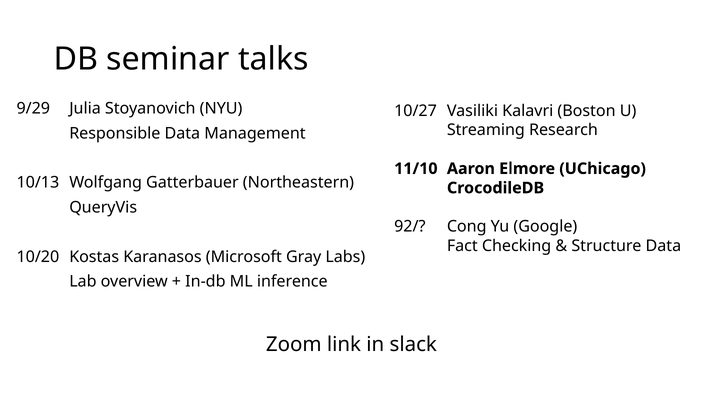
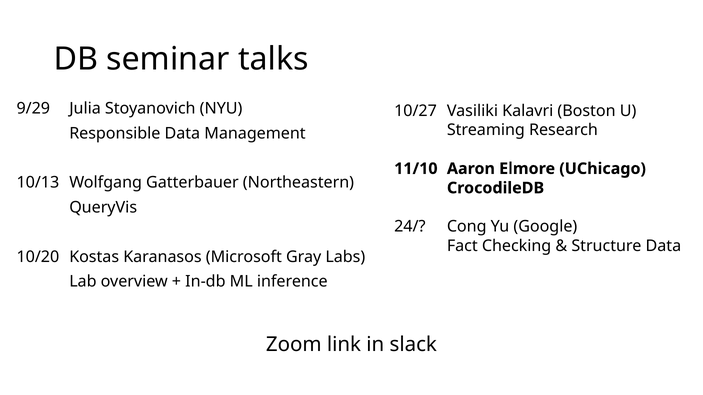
92/: 92/ -> 24/
